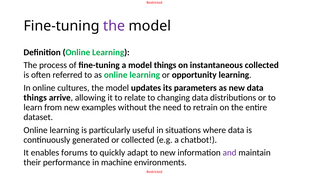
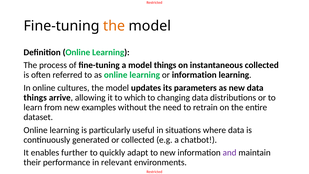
the at (114, 26) colour: purple -> orange
or opportunity: opportunity -> information
relate: relate -> which
forums: forums -> further
machine: machine -> relevant
